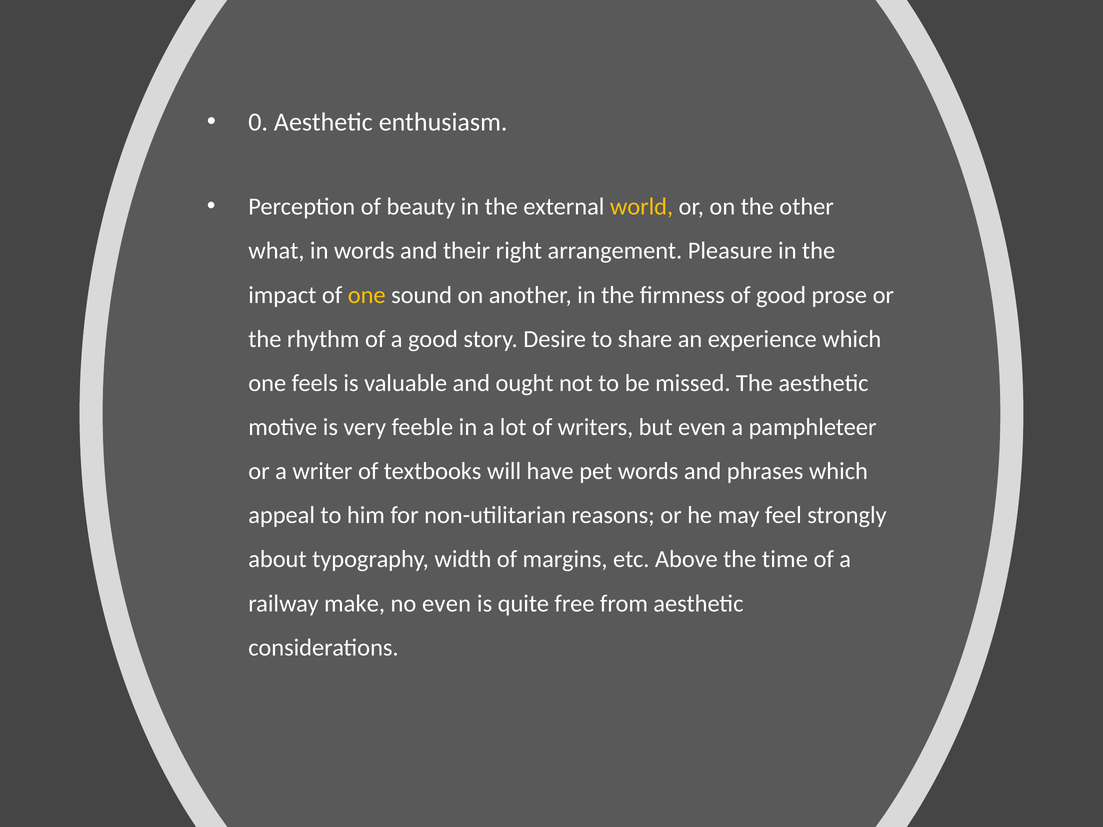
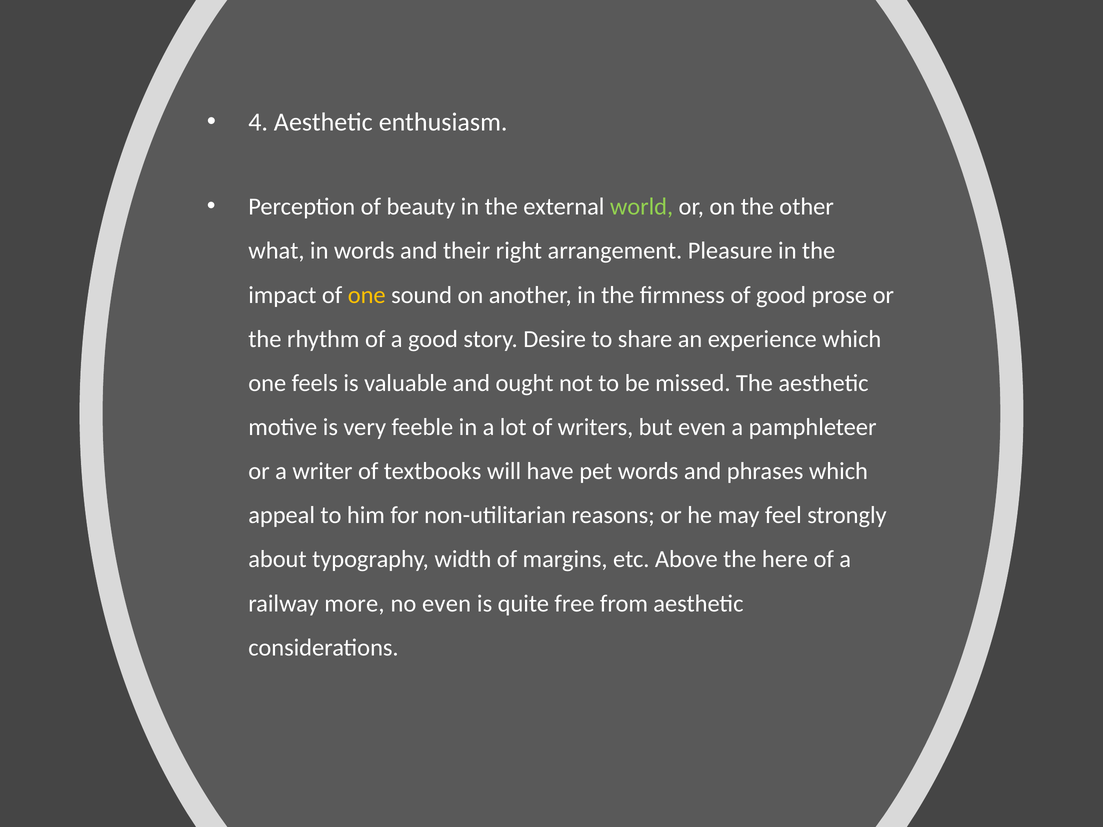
0: 0 -> 4
world colour: yellow -> light green
time: time -> here
make: make -> more
